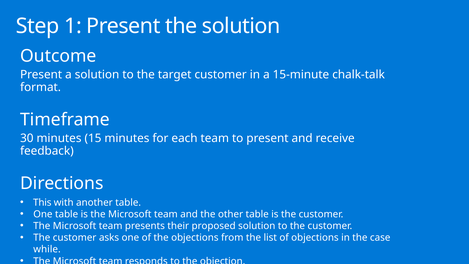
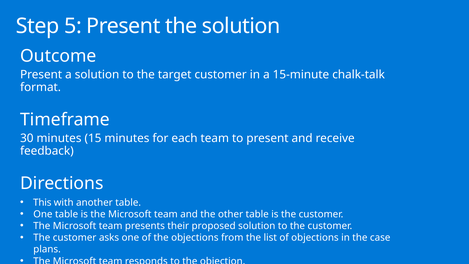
1: 1 -> 5
while: while -> plans
